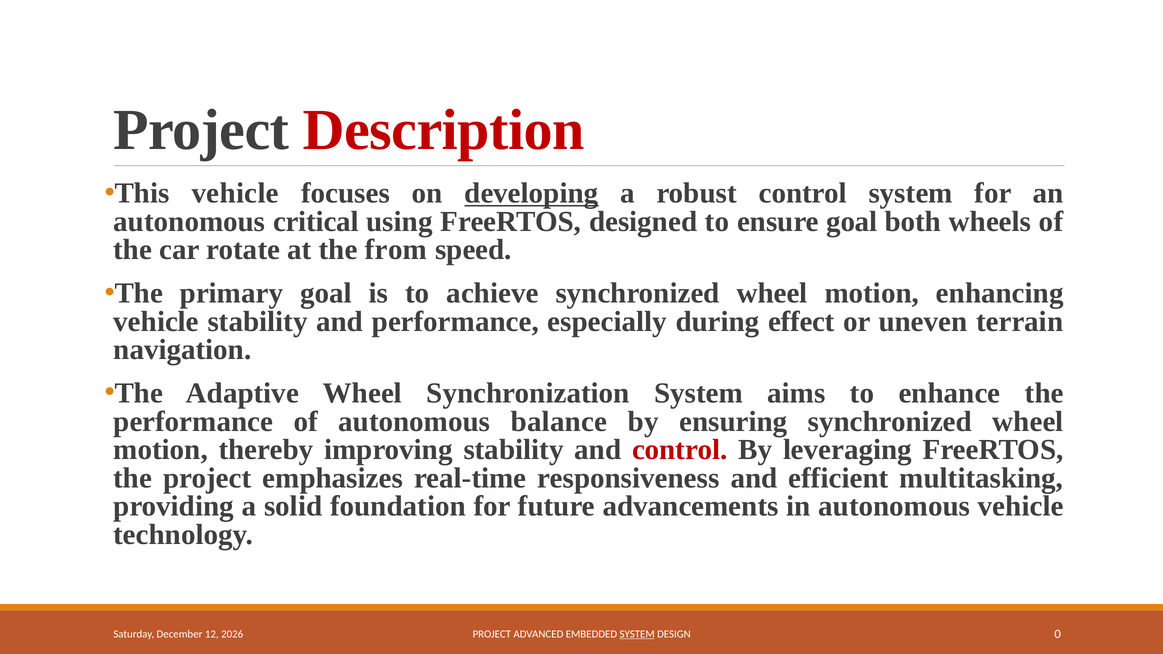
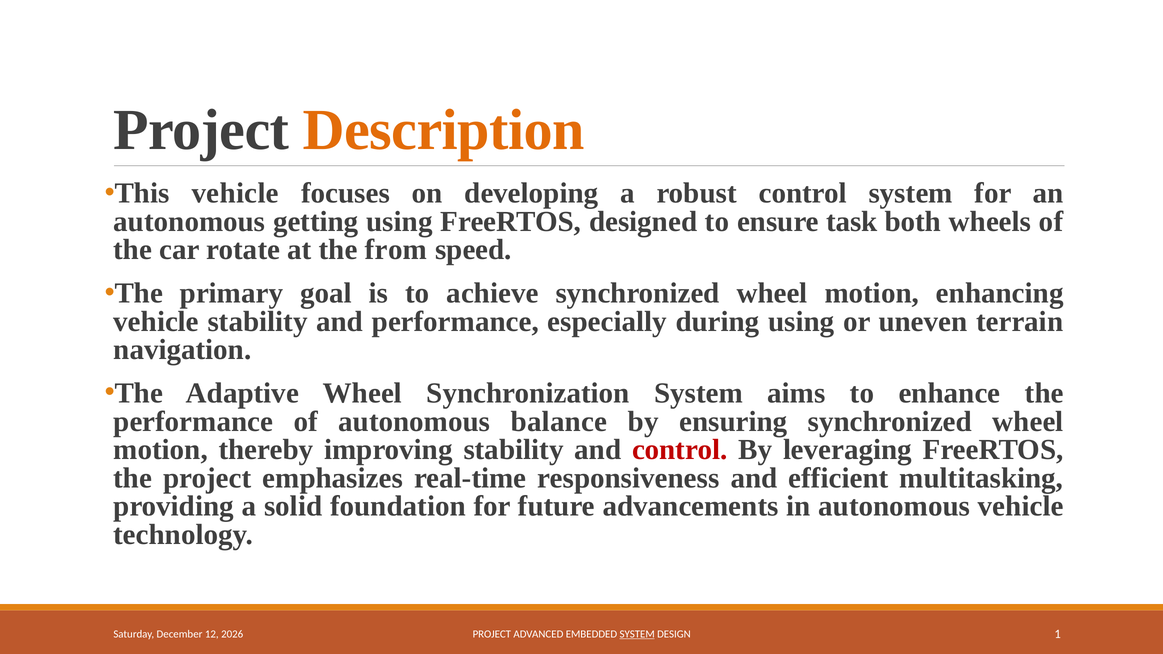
Description colour: red -> orange
developing underline: present -> none
critical: critical -> getting
ensure goal: goal -> task
during effect: effect -> using
0: 0 -> 1
